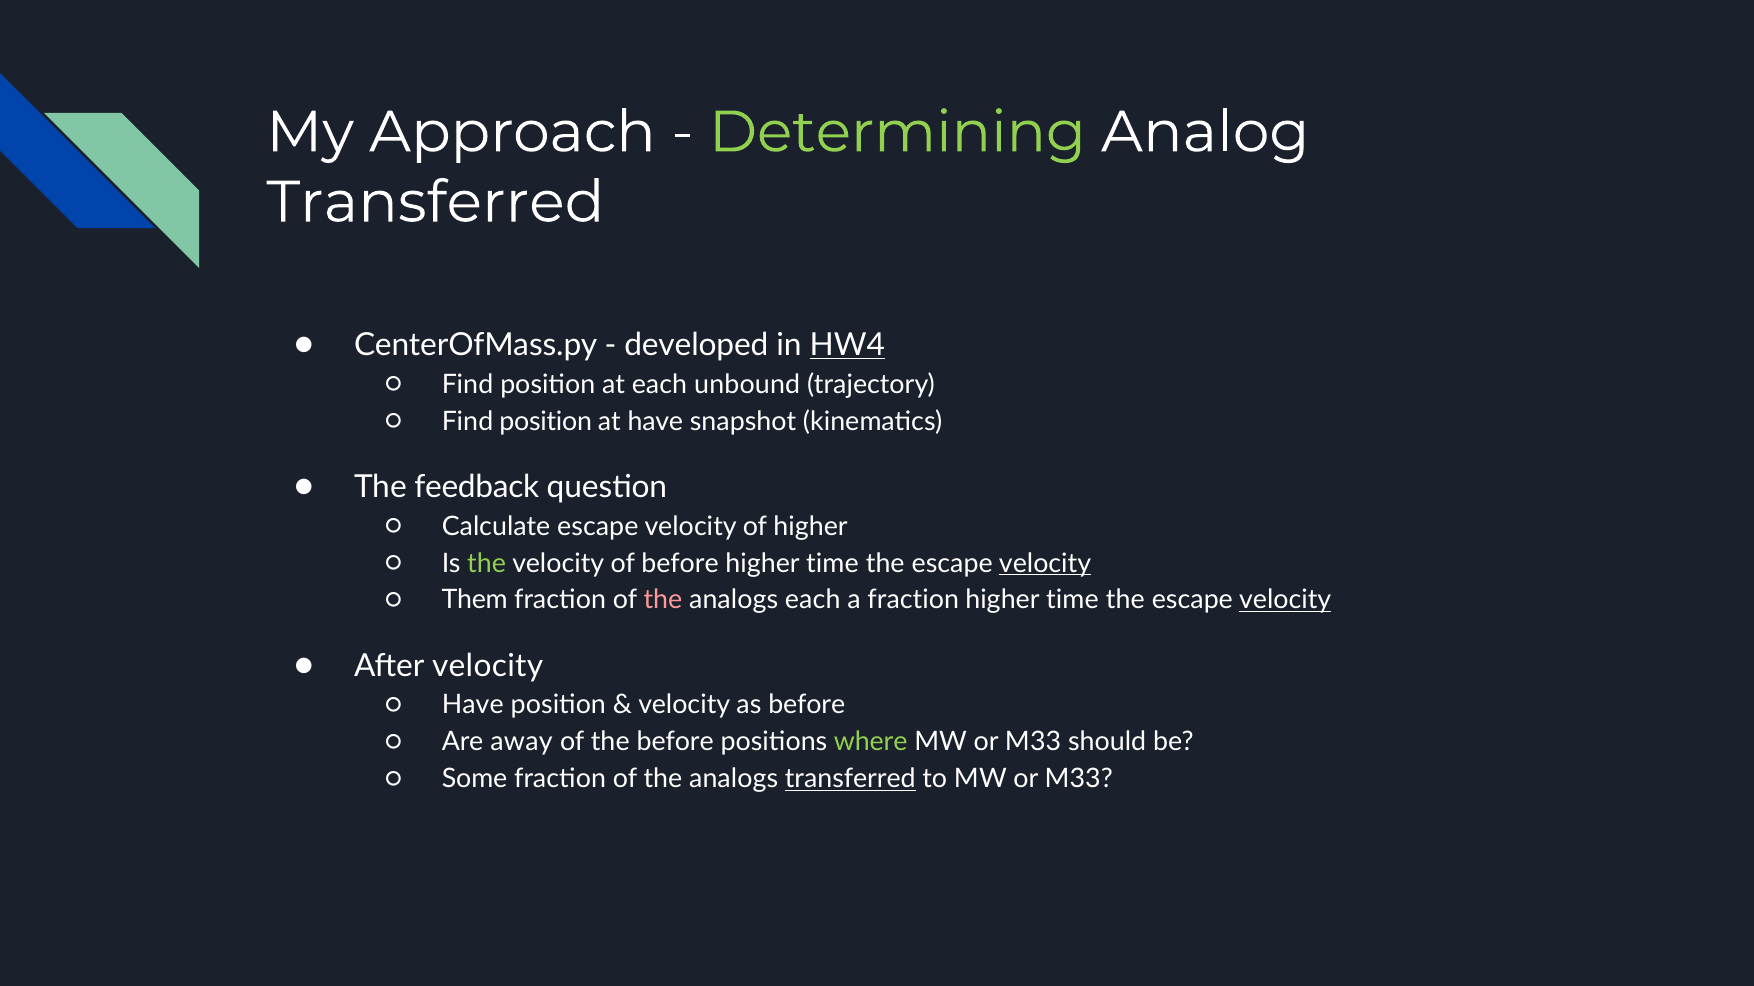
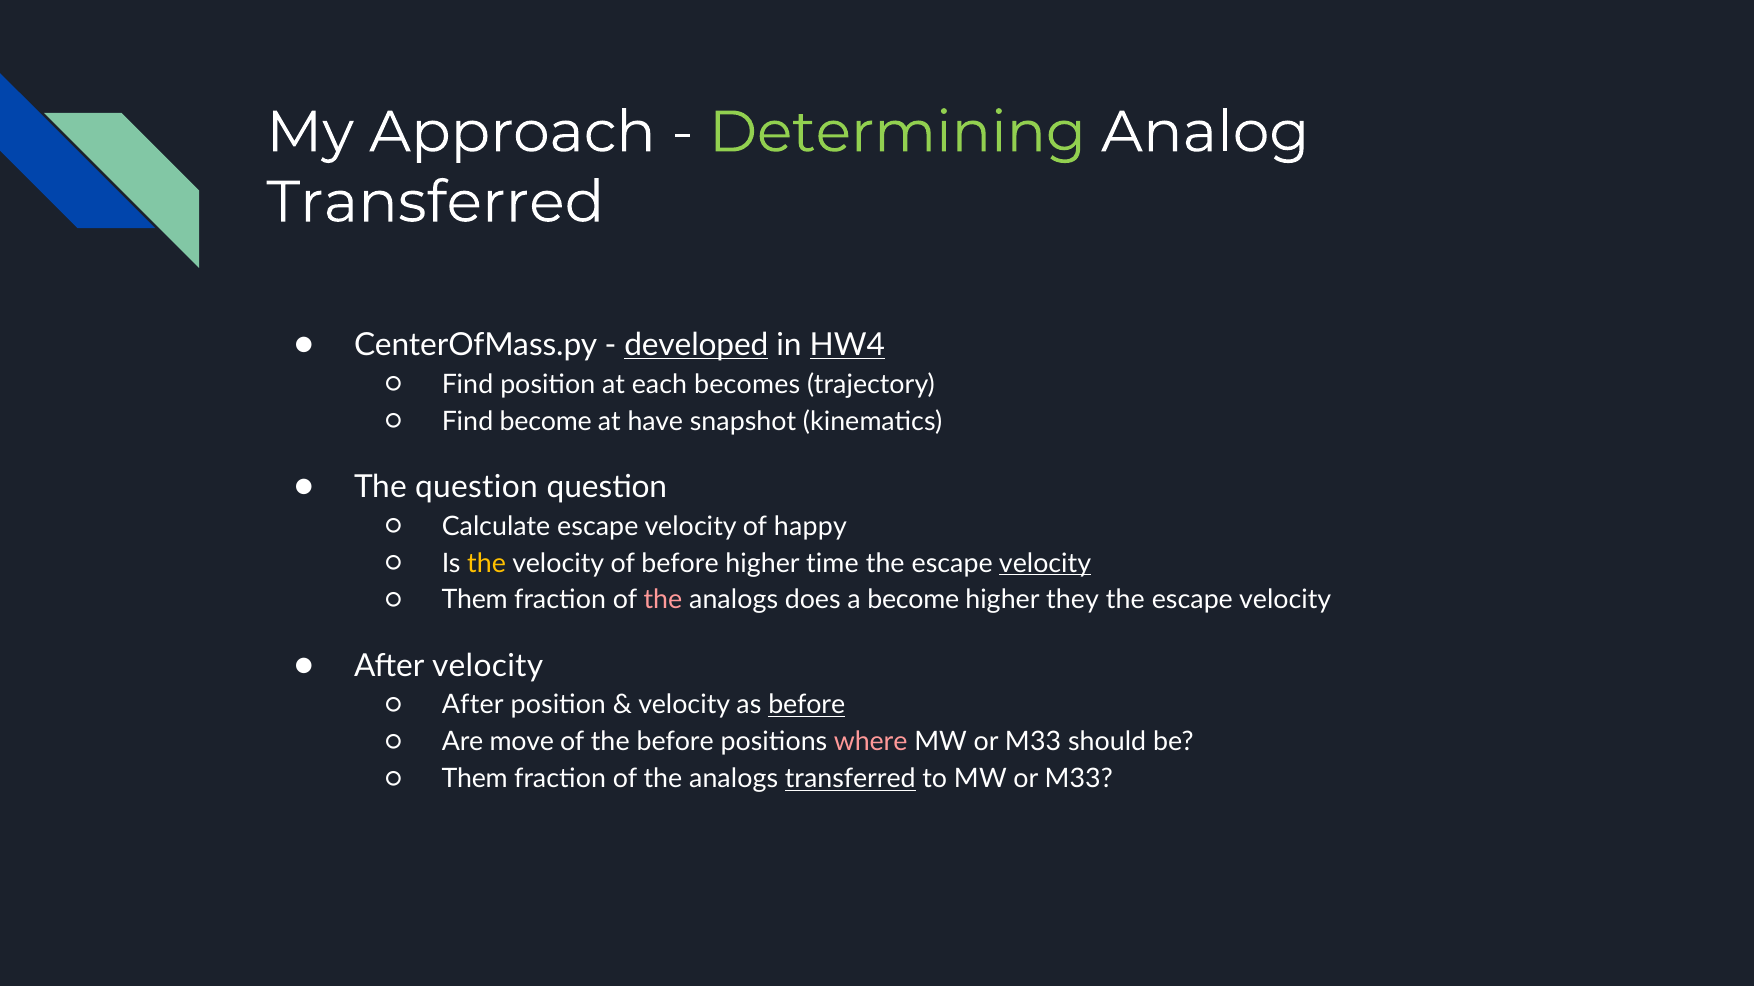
developed underline: none -> present
unbound: unbound -> becomes
position at (546, 422): position -> become
The feedback: feedback -> question
of higher: higher -> happy
the at (487, 564) colour: light green -> yellow
analogs each: each -> does
a fraction: fraction -> become
time at (1072, 601): time -> they
velocity at (1285, 601) underline: present -> none
Have at (473, 706): Have -> After
before at (807, 706) underline: none -> present
away: away -> move
where colour: light green -> pink
Some at (475, 779): Some -> Them
